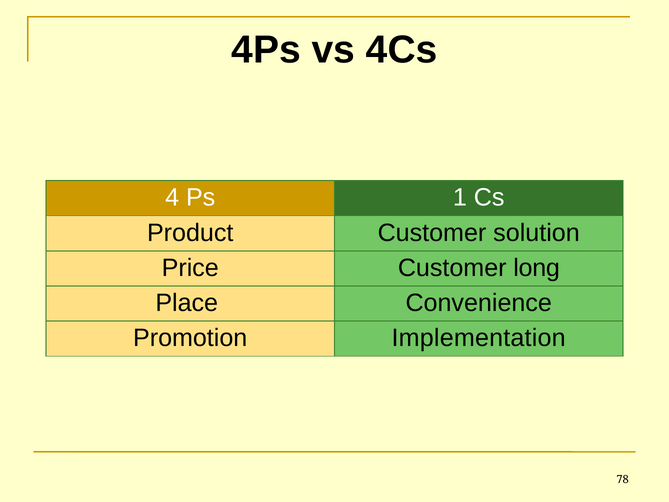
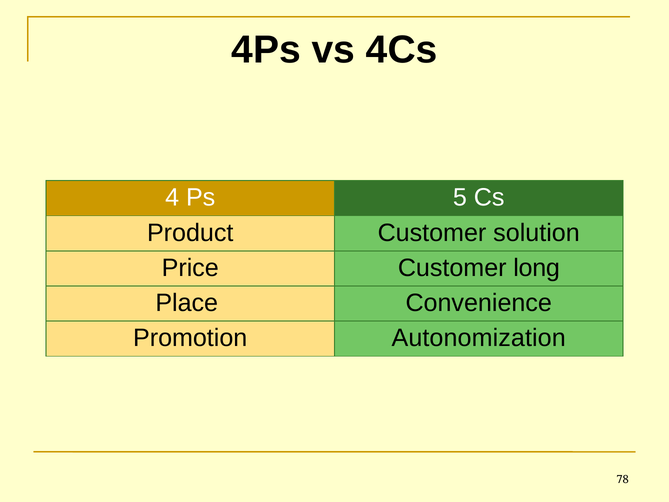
1: 1 -> 5
Implementation: Implementation -> Autonomization
